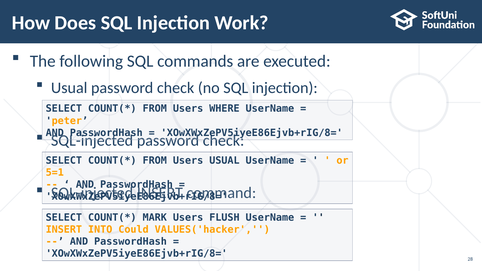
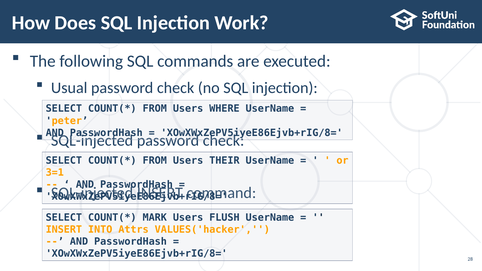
Users USUAL: USUAL -> THEIR
5=1: 5=1 -> 3=1
Could: Could -> Attrs
